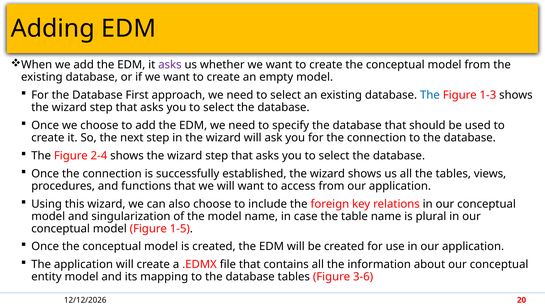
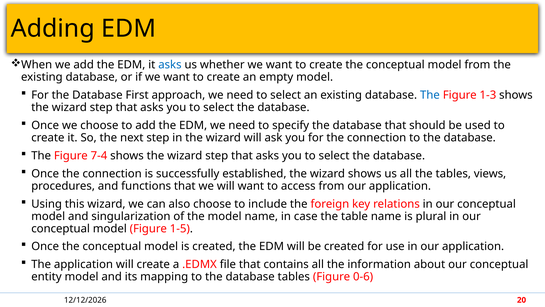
asks at (170, 65) colour: purple -> blue
2-4: 2-4 -> 7-4
3-6: 3-6 -> 0-6
